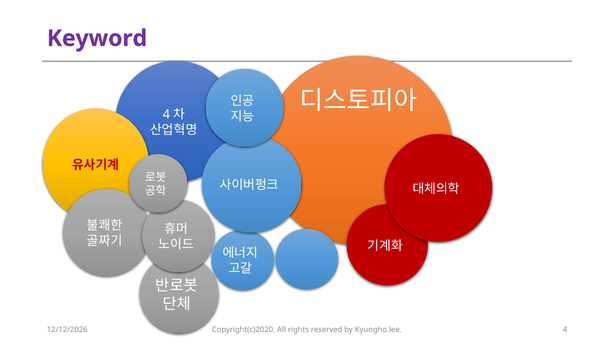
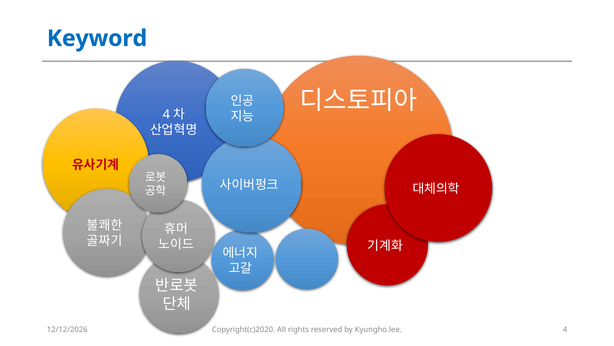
Keyword colour: purple -> blue
